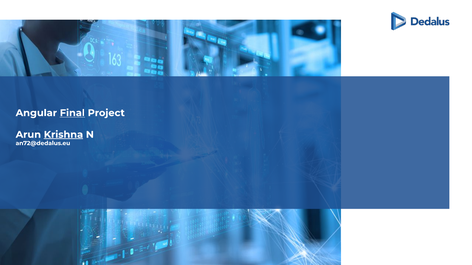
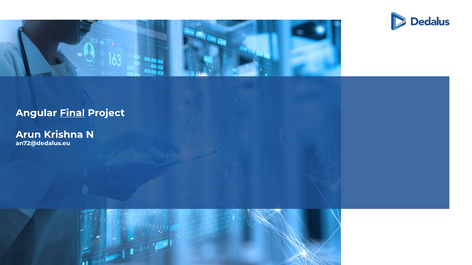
Krishna underline: present -> none
